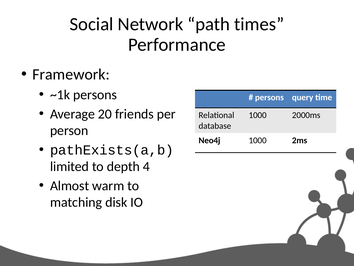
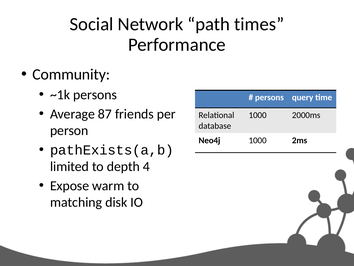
Framework: Framework -> Community
20: 20 -> 87
Almost: Almost -> Expose
